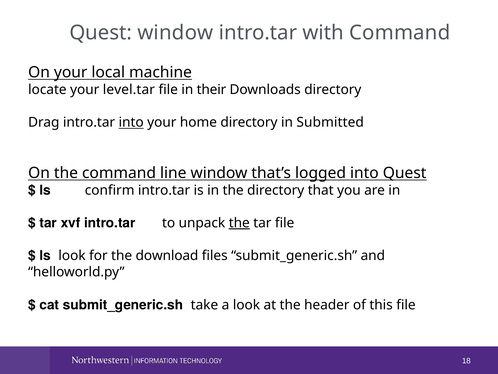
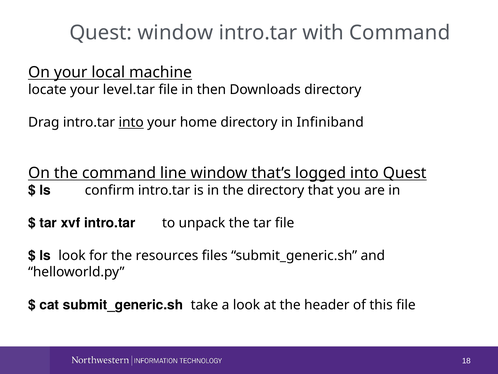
their: their -> then
Submitted: Submitted -> Infiniband
the at (239, 223) underline: present -> none
download: download -> resources
